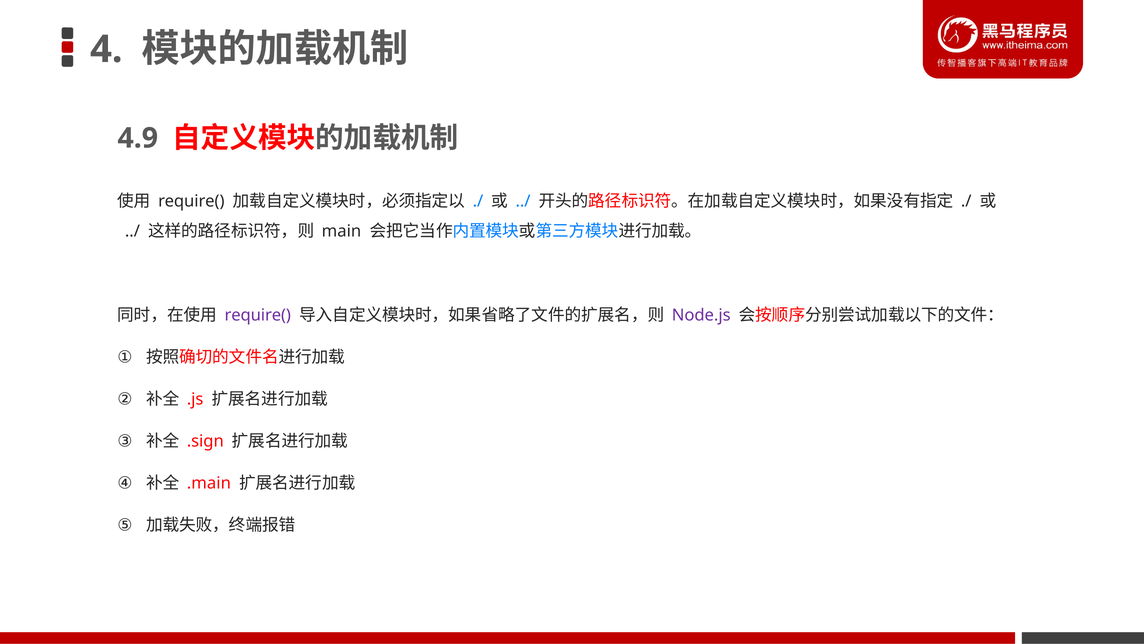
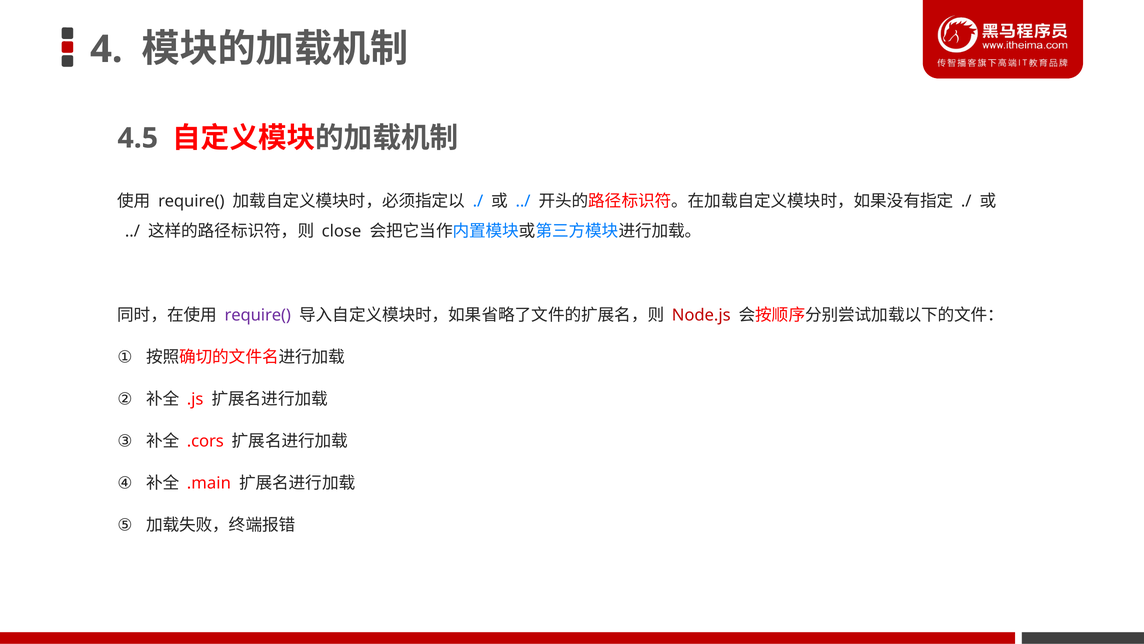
4.9: 4.9 -> 4.5
main: main -> close
Node.js colour: purple -> red
.sign: .sign -> .cors
